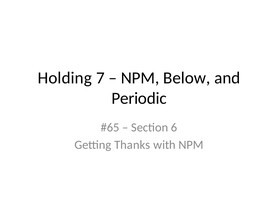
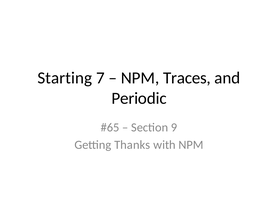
Holding: Holding -> Starting
Below: Below -> Traces
6: 6 -> 9
